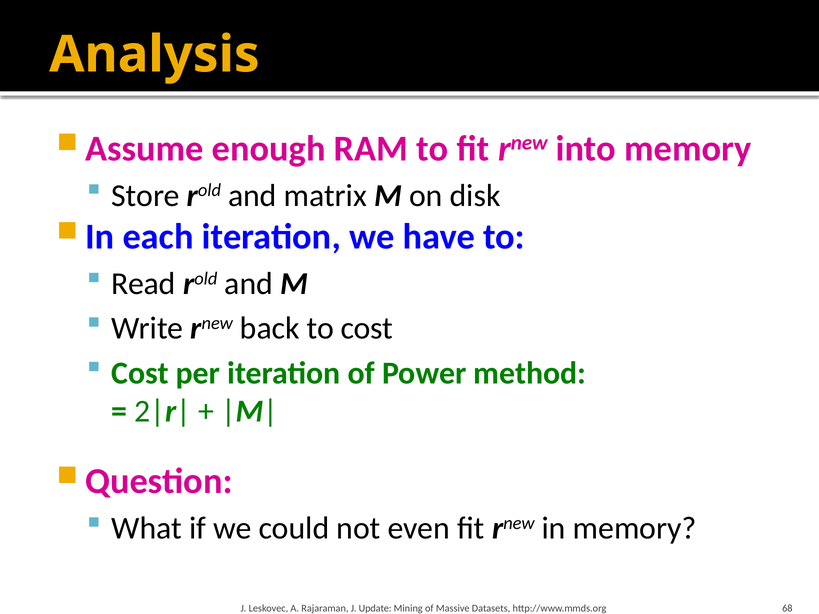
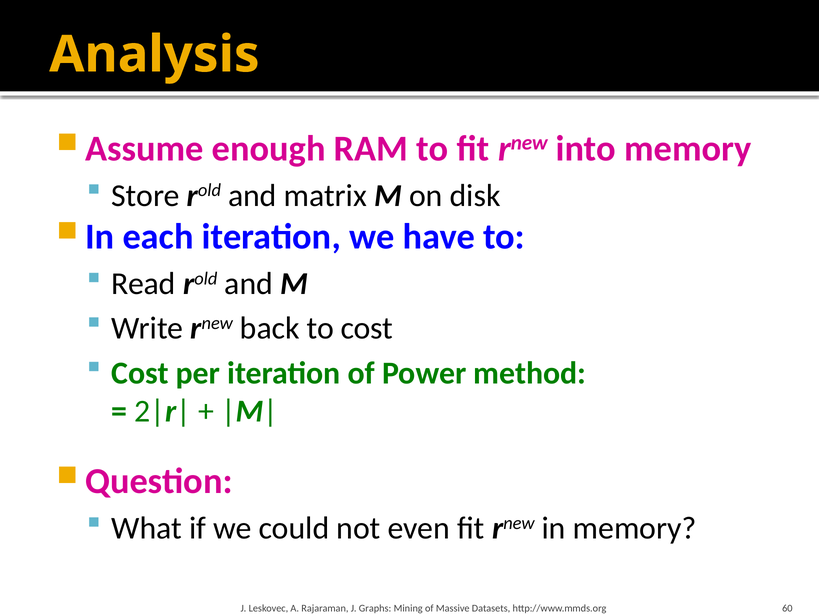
Update: Update -> Graphs
68: 68 -> 60
